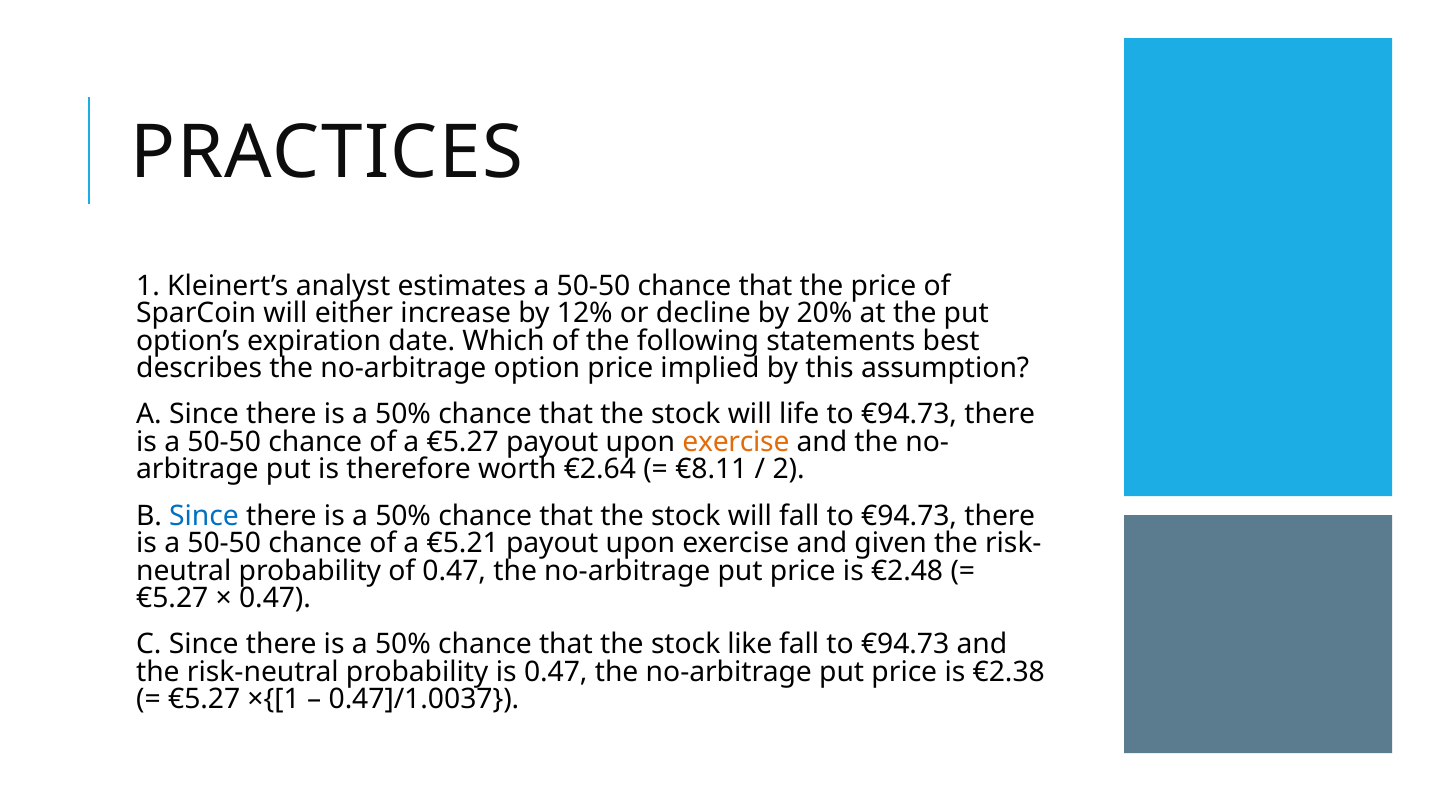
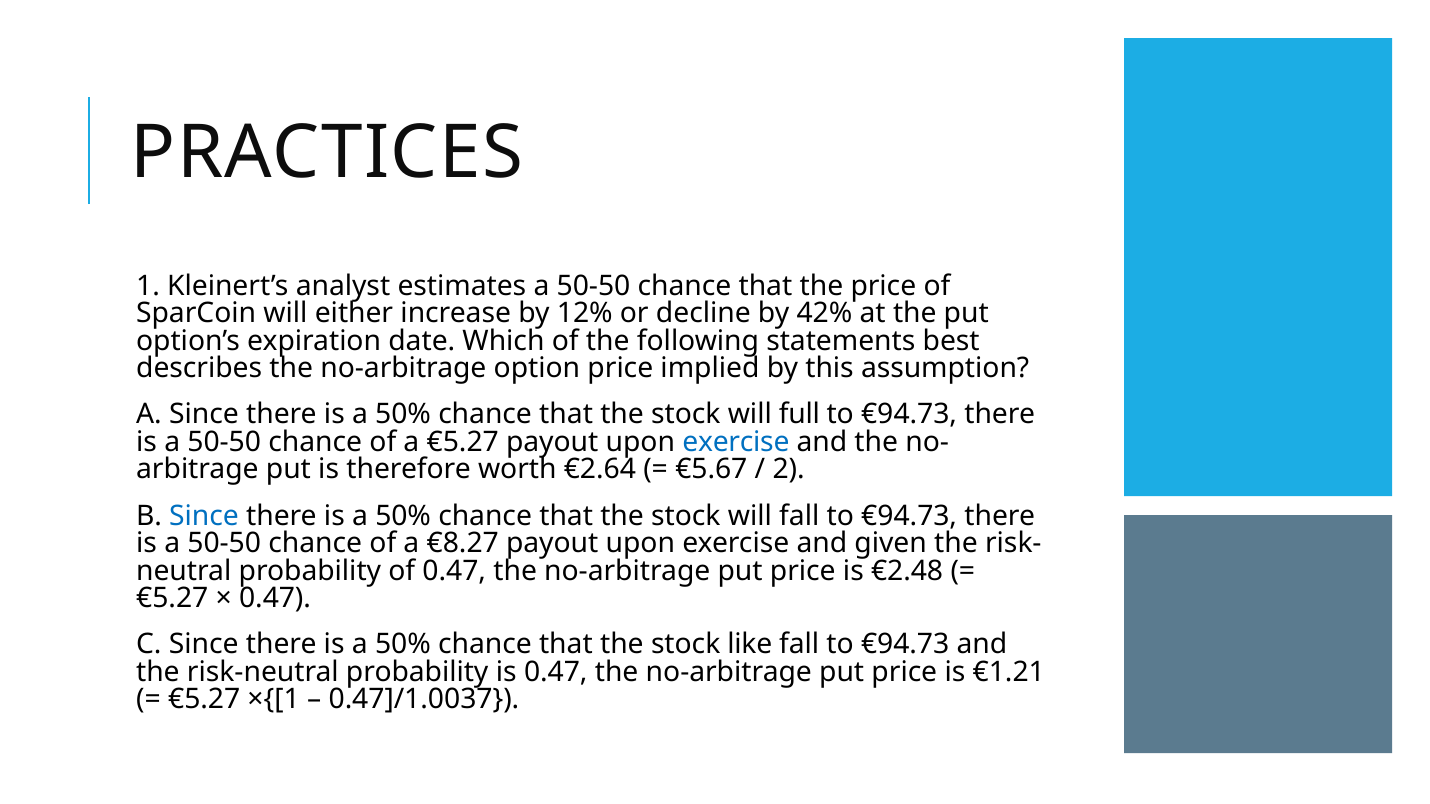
20%: 20% -> 42%
life: life -> full
exercise at (736, 442) colour: orange -> blue
€8.11: €8.11 -> €5.67
€5.21: €5.21 -> €8.27
€2.38: €2.38 -> €1.21
